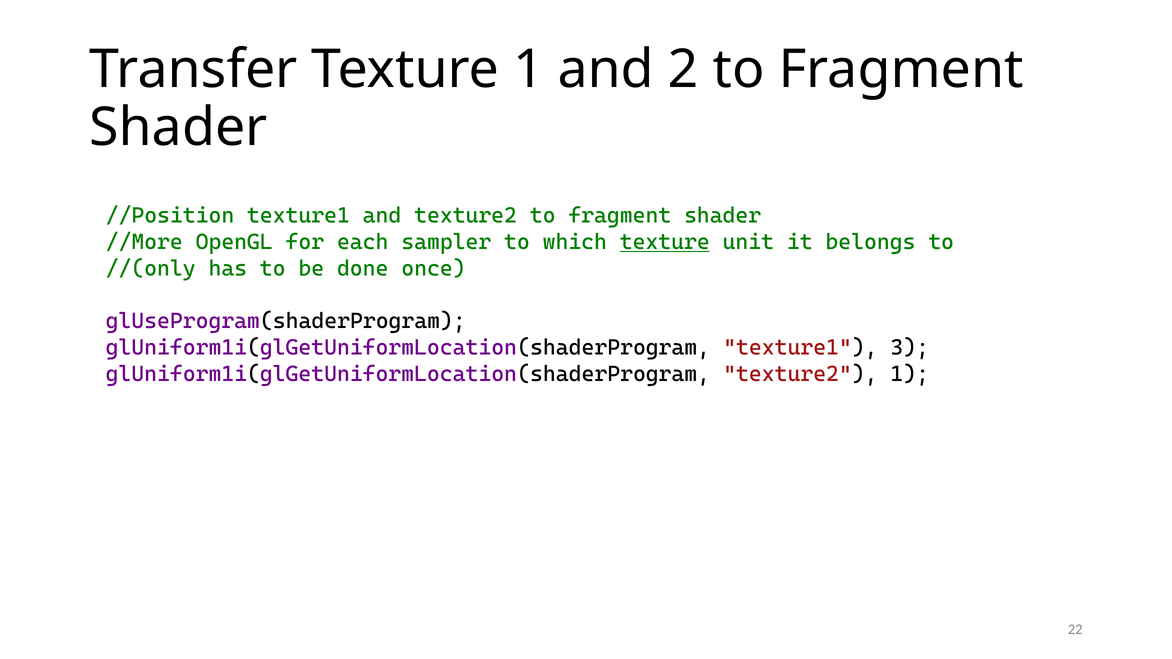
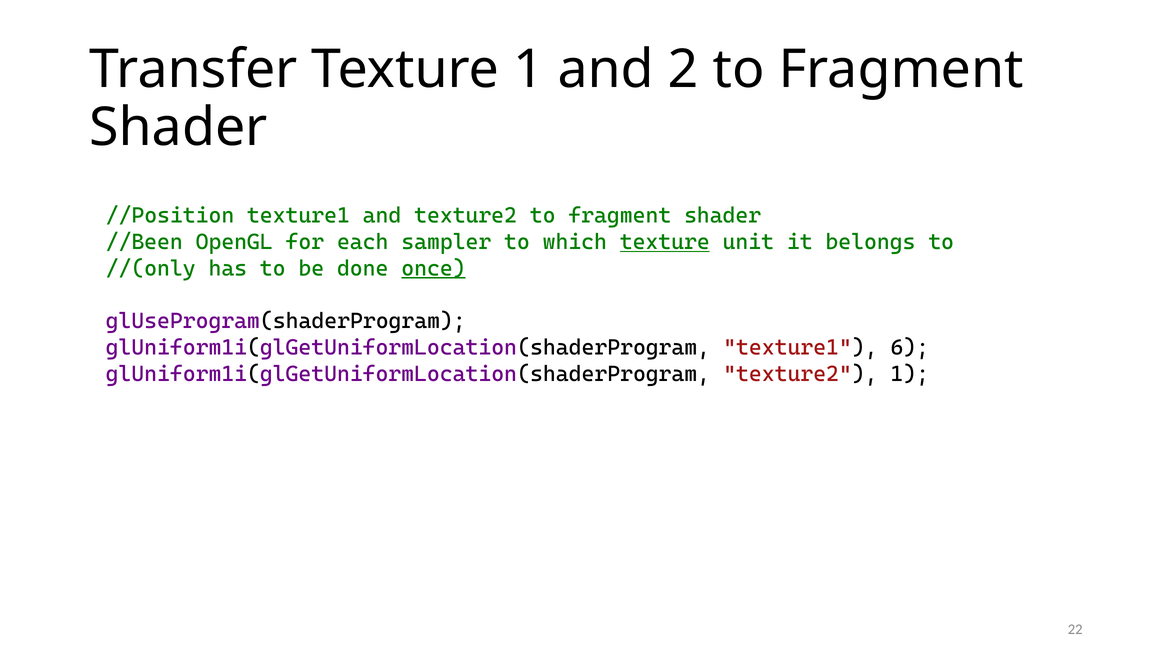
//More: //More -> //Been
once underline: none -> present
3: 3 -> 6
